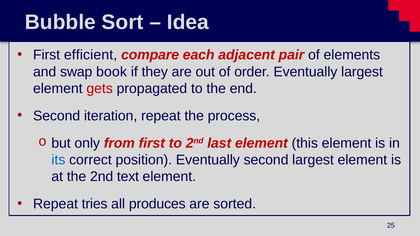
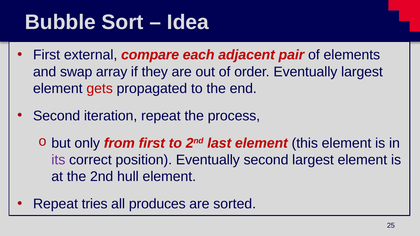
efficient: efficient -> external
book: book -> array
its colour: blue -> purple
text: text -> hull
